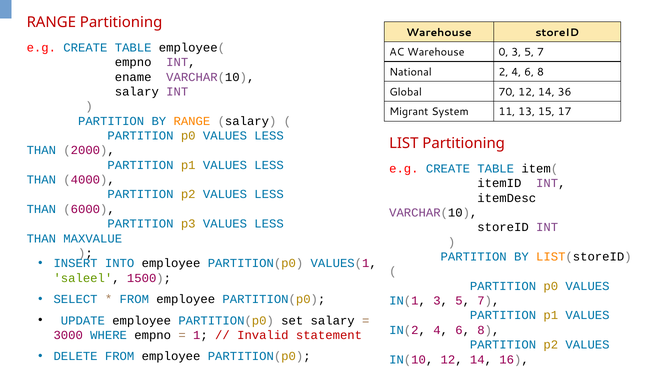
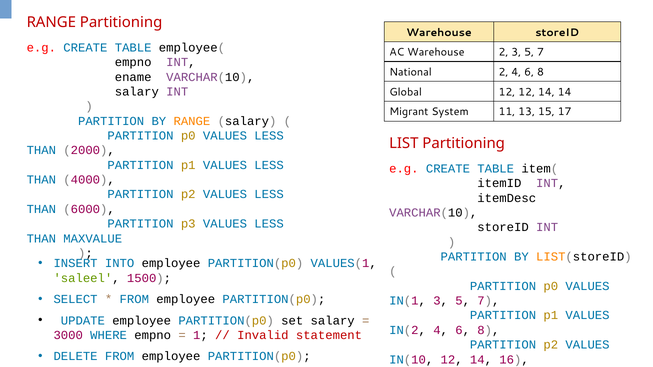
Warehouse 0: 0 -> 2
Global 70: 70 -> 12
14 36: 36 -> 14
